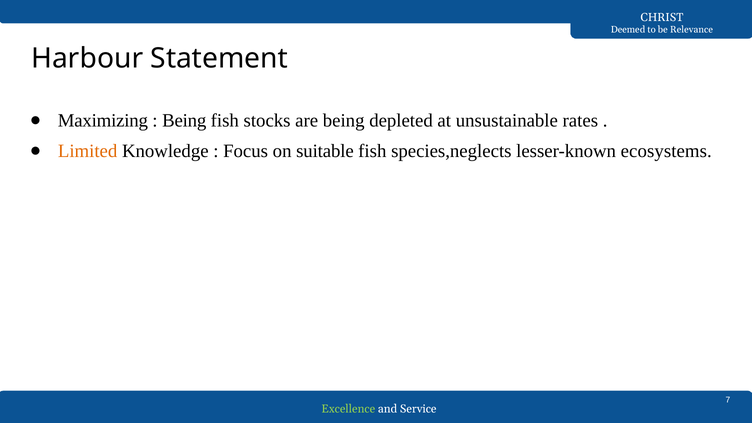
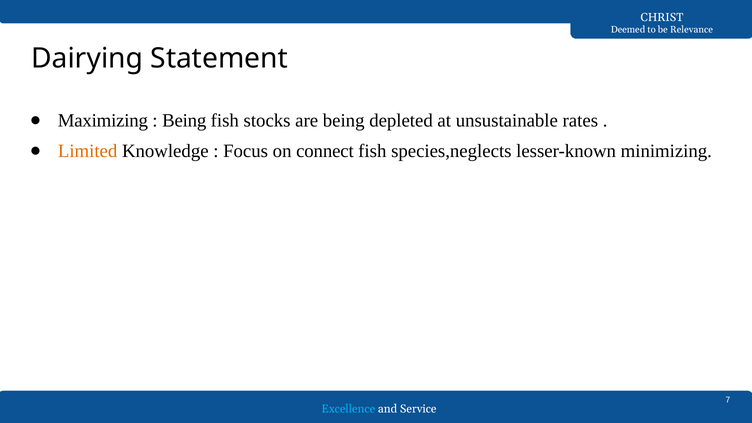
Harbour: Harbour -> Dairying
suitable: suitable -> connect
ecosystems: ecosystems -> minimizing
Excellence colour: light green -> light blue
